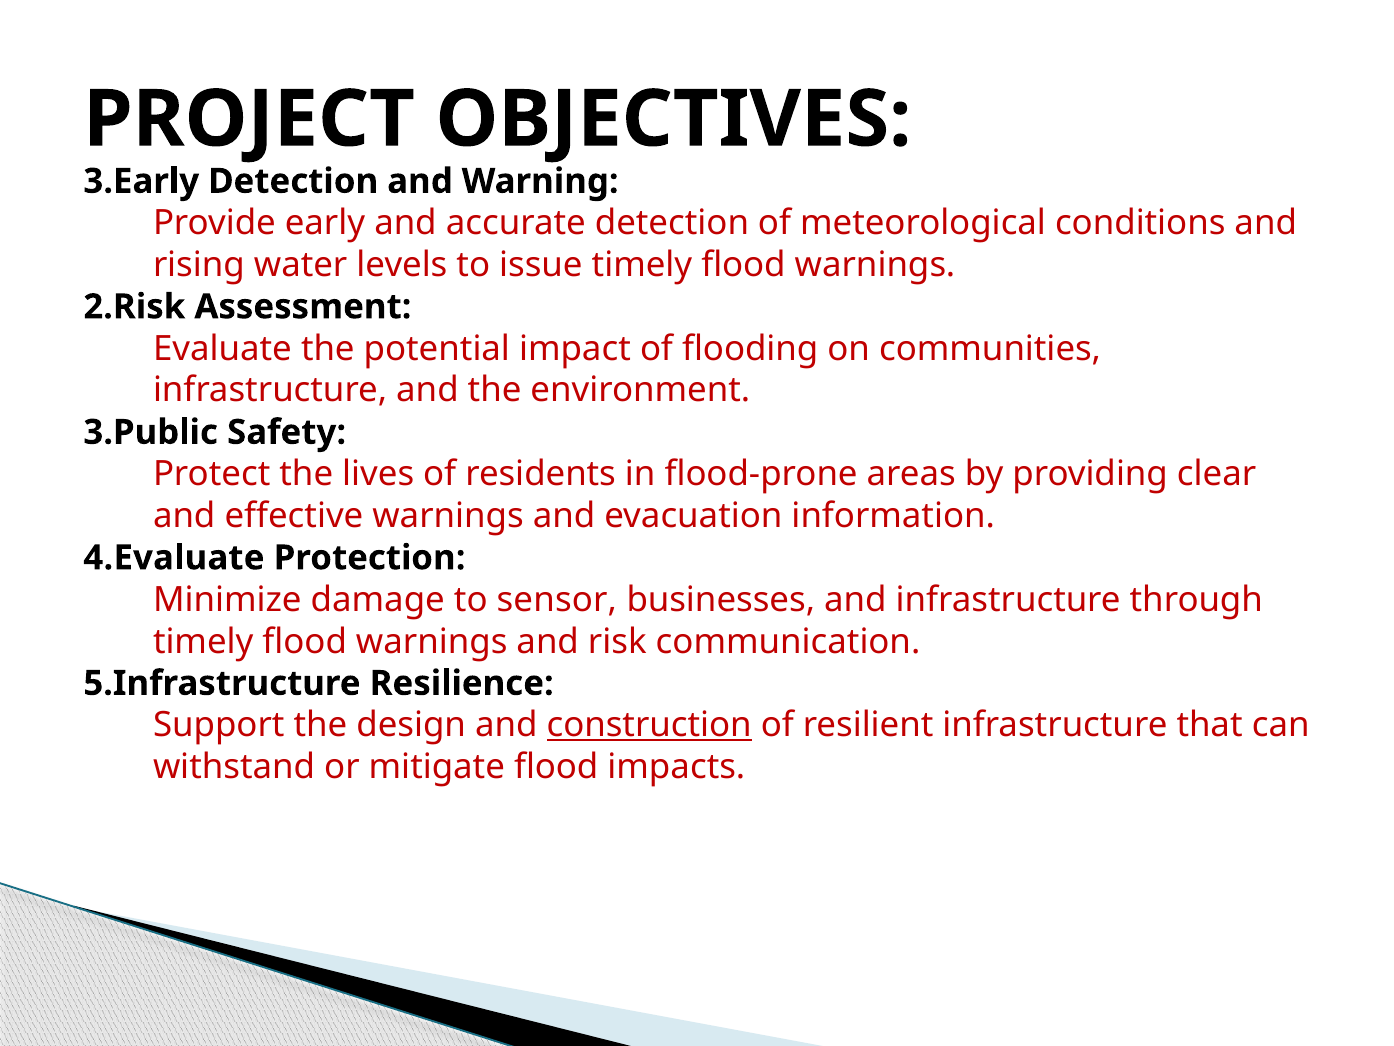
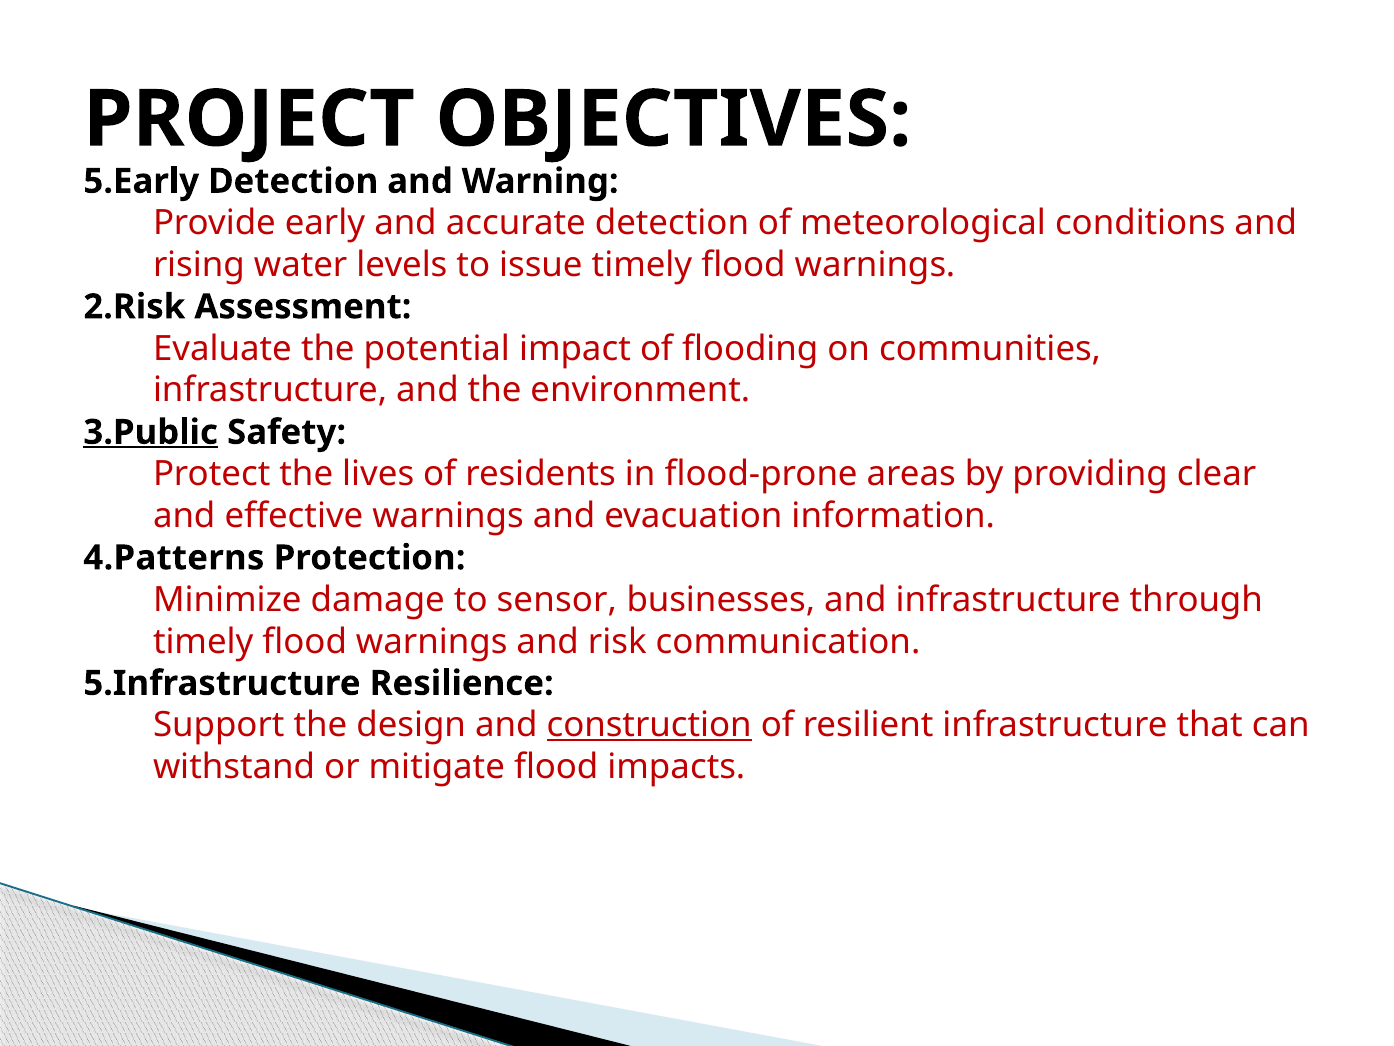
3.Early: 3.Early -> 5.Early
3.Public underline: none -> present
4.Evaluate: 4.Evaluate -> 4.Patterns
